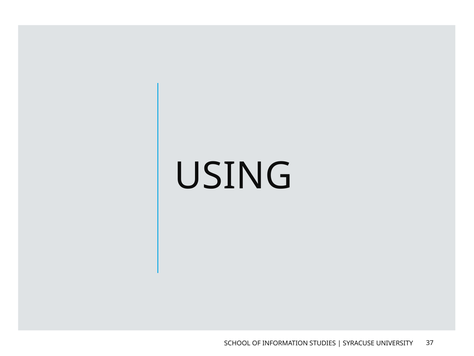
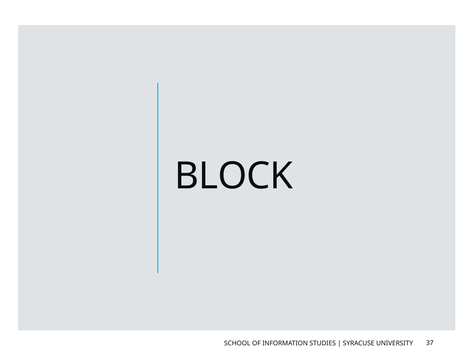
USING: USING -> BLOCK
